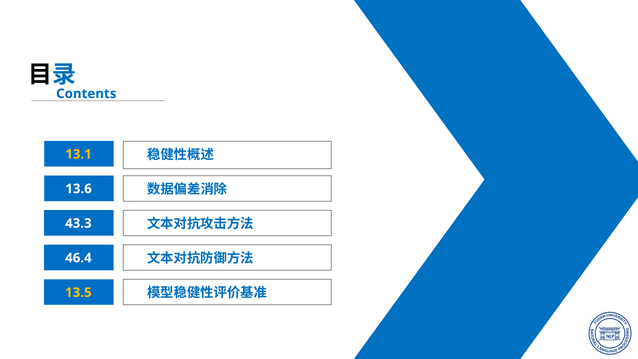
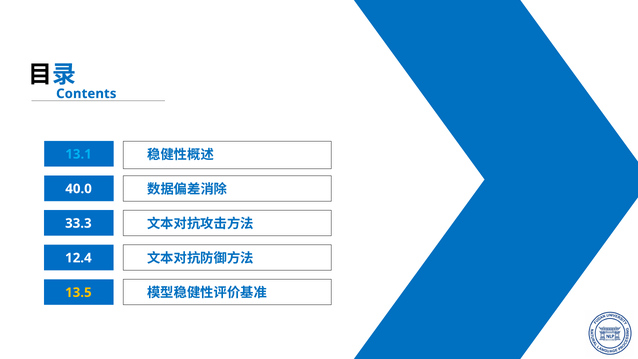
13.1 colour: yellow -> light blue
13.6: 13.6 -> 40.0
43.3: 43.3 -> 33.3
46.4: 46.4 -> 12.4
